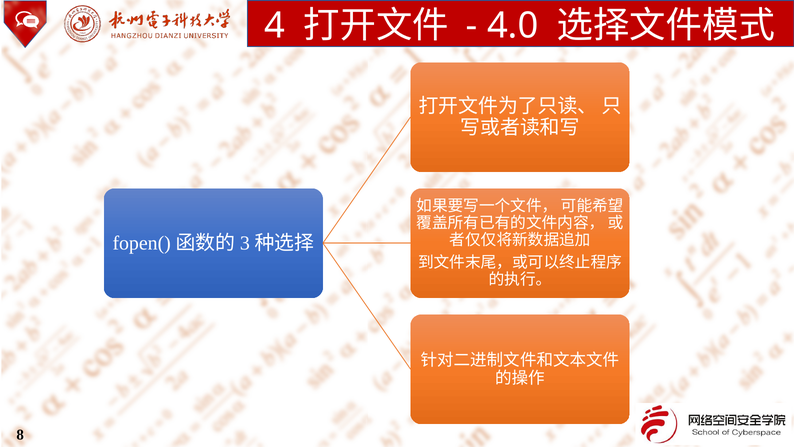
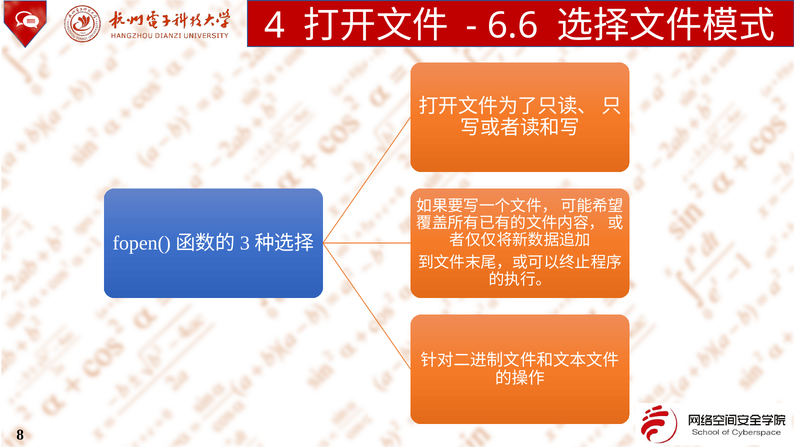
4.0: 4.0 -> 6.6
